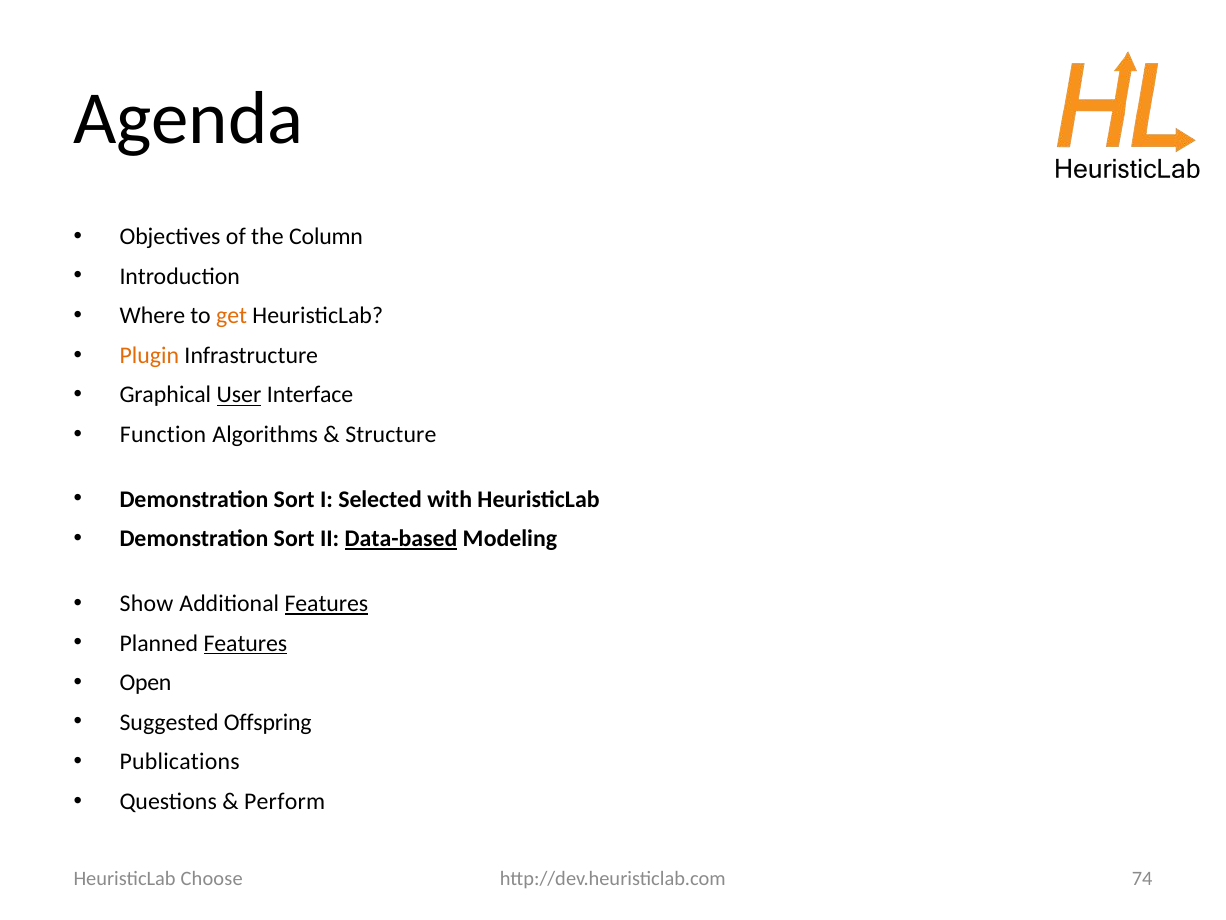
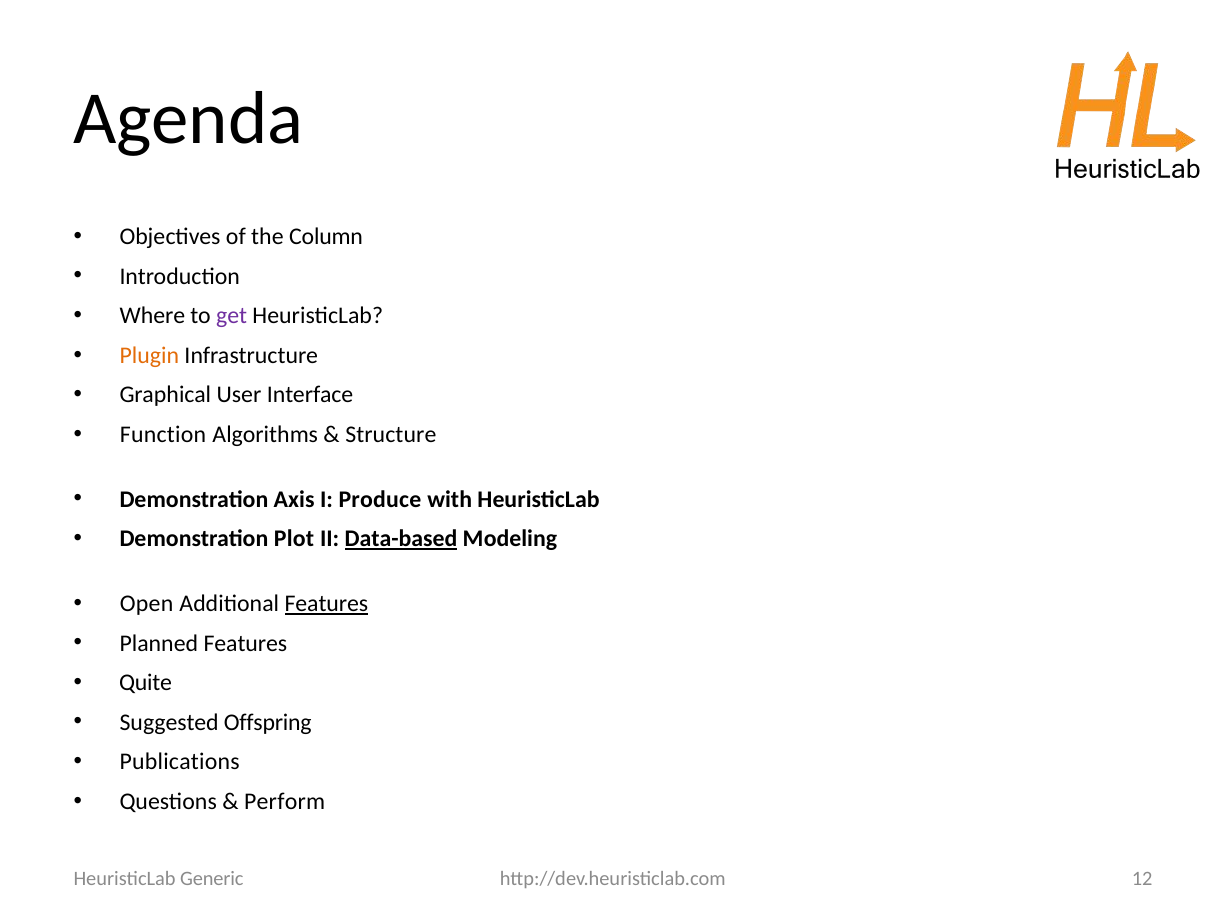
get colour: orange -> purple
User underline: present -> none
Sort at (294, 499): Sort -> Axis
Selected: Selected -> Produce
Sort at (294, 539): Sort -> Plot
Show: Show -> Open
Features at (245, 643) underline: present -> none
Open: Open -> Quite
74: 74 -> 12
Choose: Choose -> Generic
